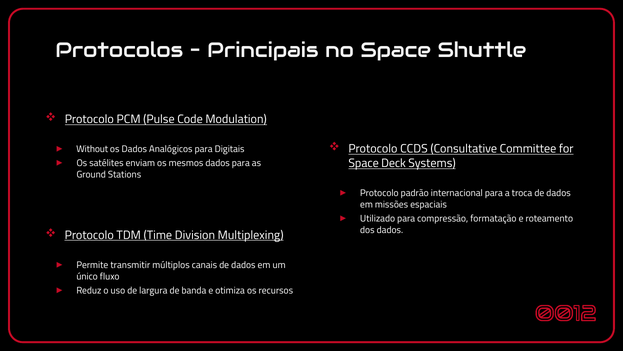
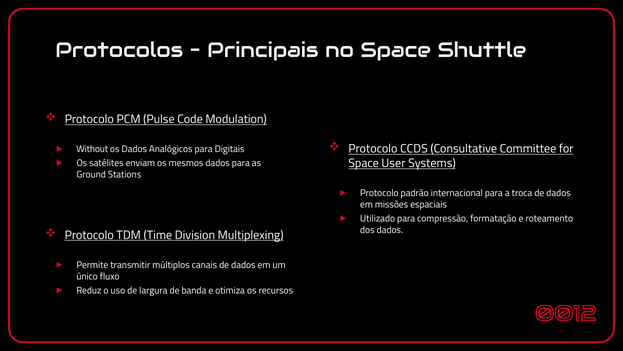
Deck: Deck -> User
